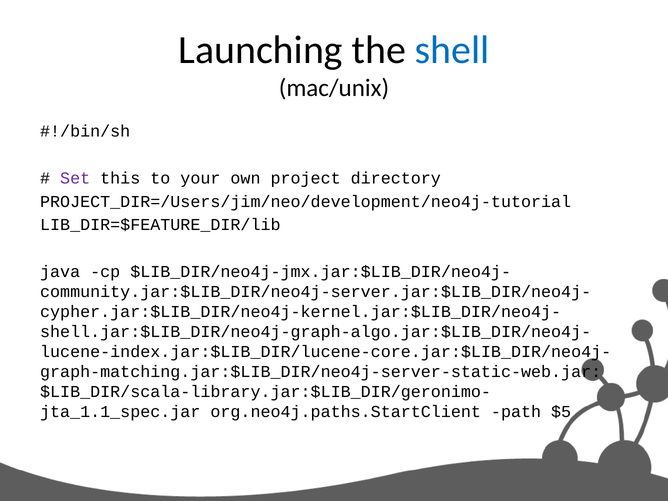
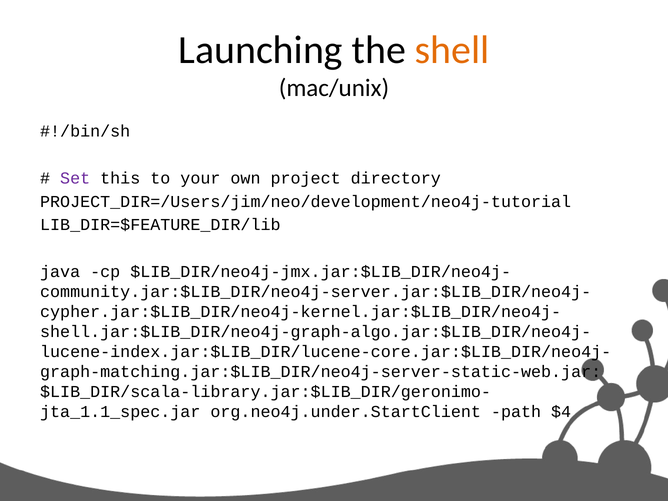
shell colour: blue -> orange
org.neo4j.paths.StartClient: org.neo4j.paths.StartClient -> org.neo4j.under.StartClient
$5: $5 -> $4
